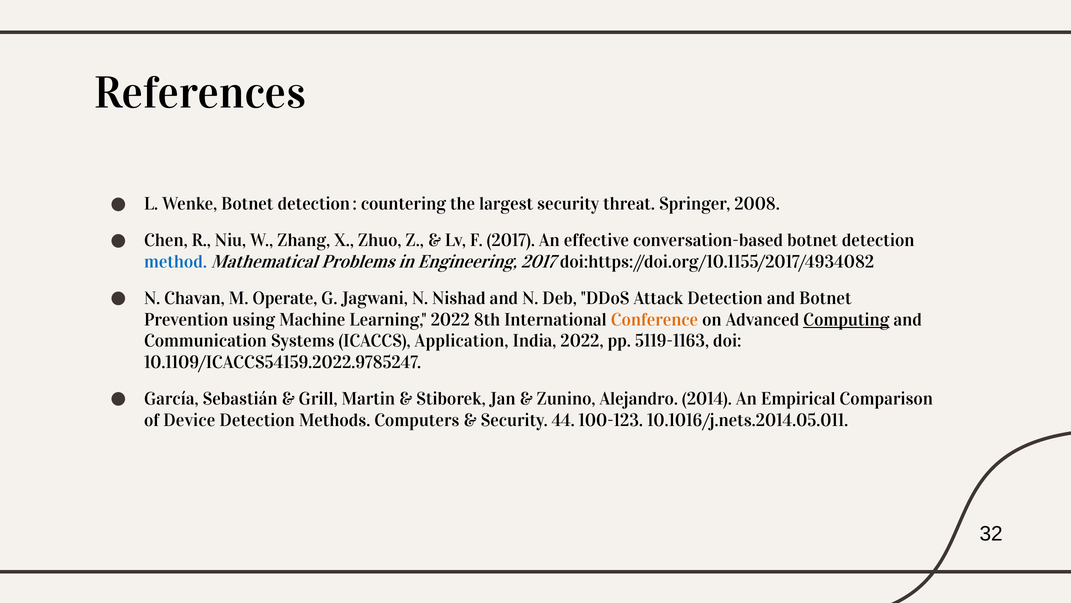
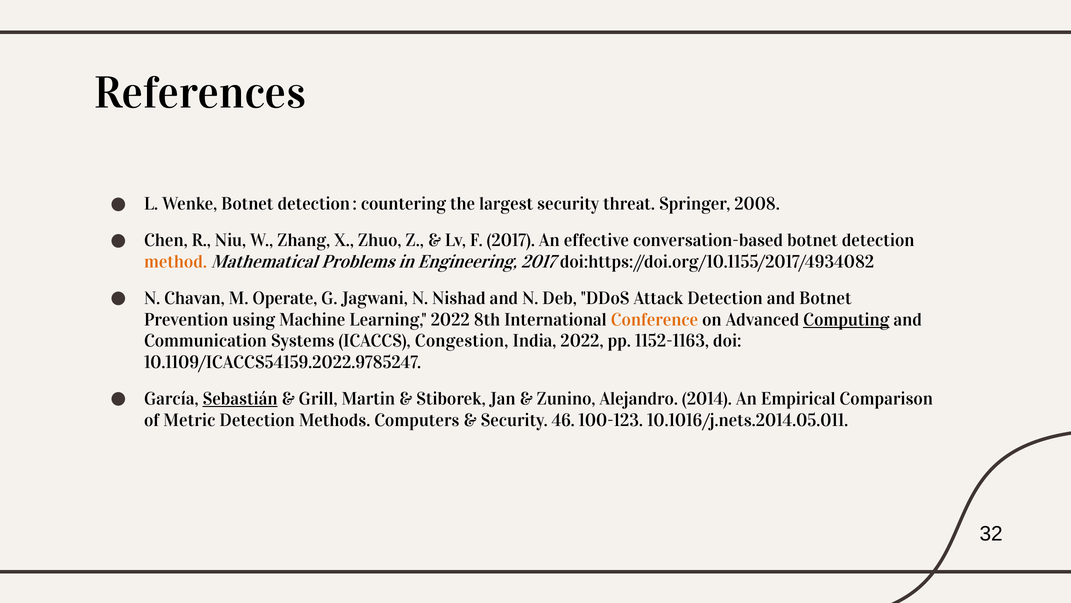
method colour: blue -> orange
Application: Application -> Congestion
5119-1163: 5119-1163 -> 1152-1163
Sebastián underline: none -> present
Device: Device -> Metric
44: 44 -> 46
